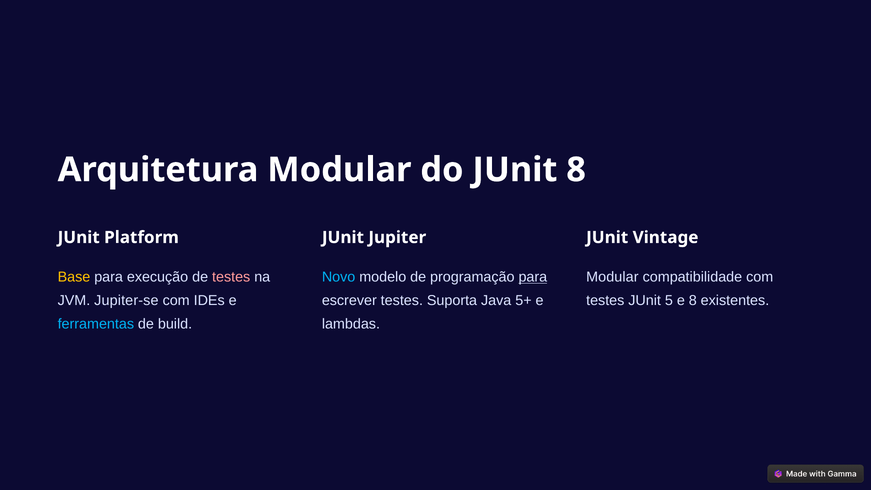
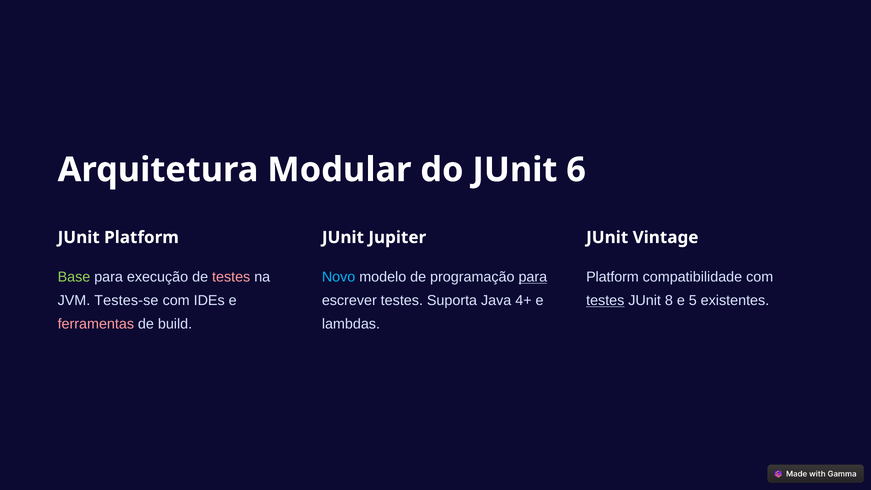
JUnit 8: 8 -> 6
Base colour: yellow -> light green
Modular at (612, 277): Modular -> Platform
Jupiter-se: Jupiter-se -> Testes-se
5+: 5+ -> 4+
testes at (605, 300) underline: none -> present
5: 5 -> 8
e 8: 8 -> 5
ferramentas colour: light blue -> pink
